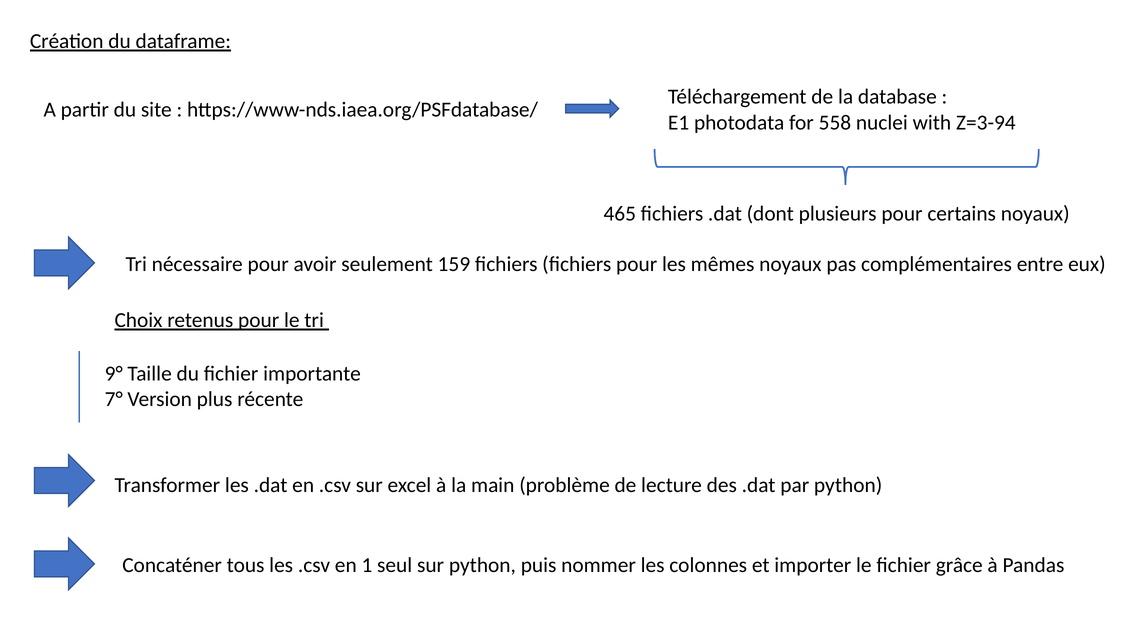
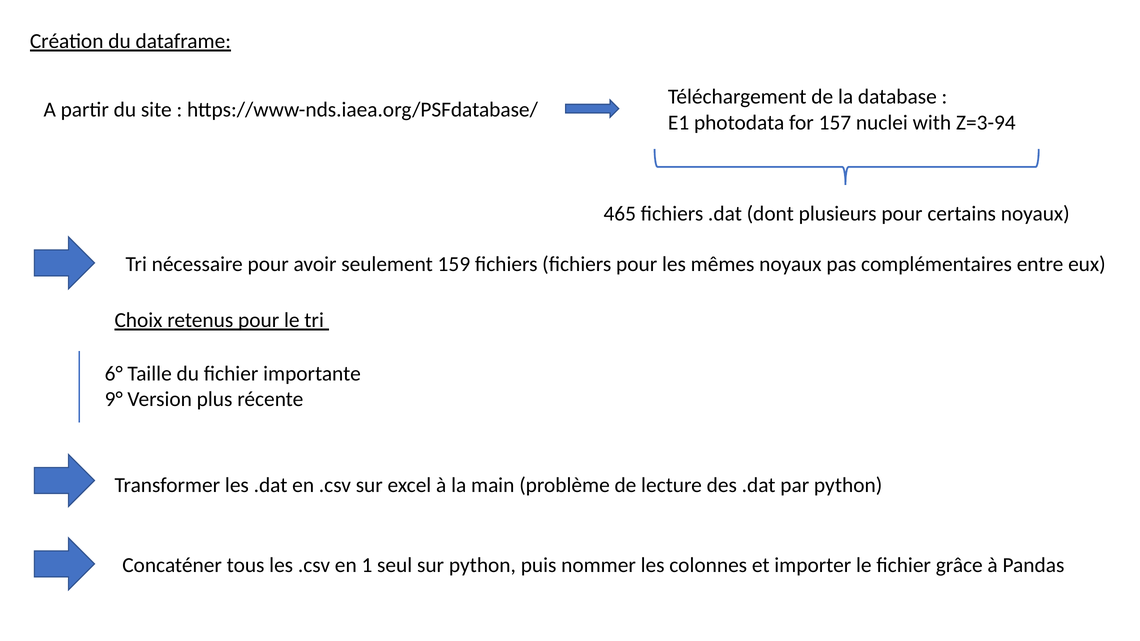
558: 558 -> 157
9°: 9° -> 6°
7°: 7° -> 9°
